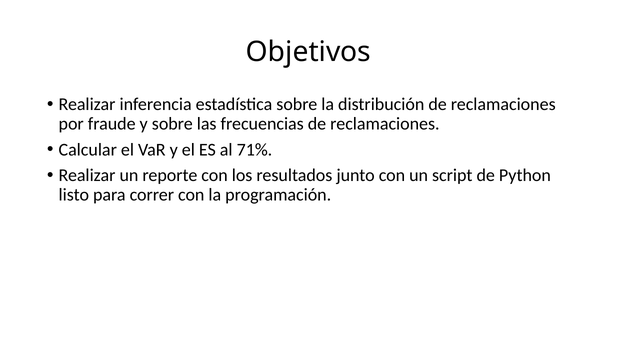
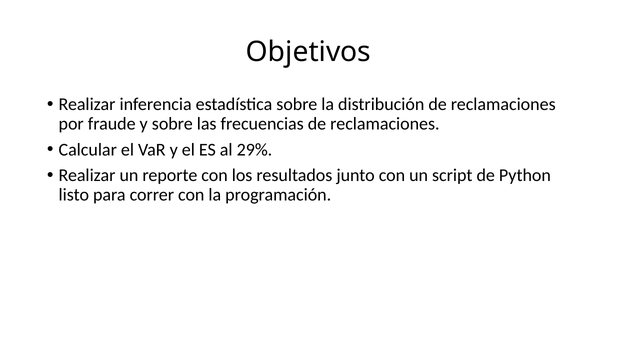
71%: 71% -> 29%
